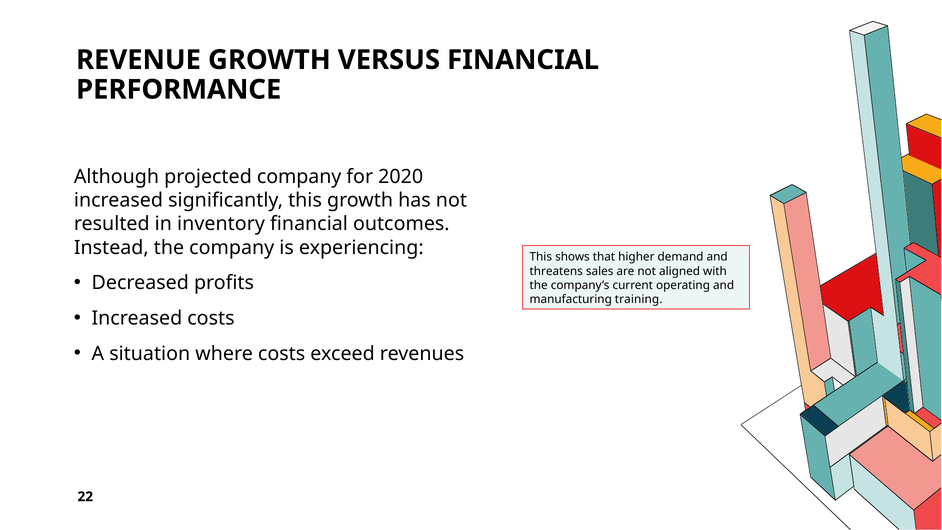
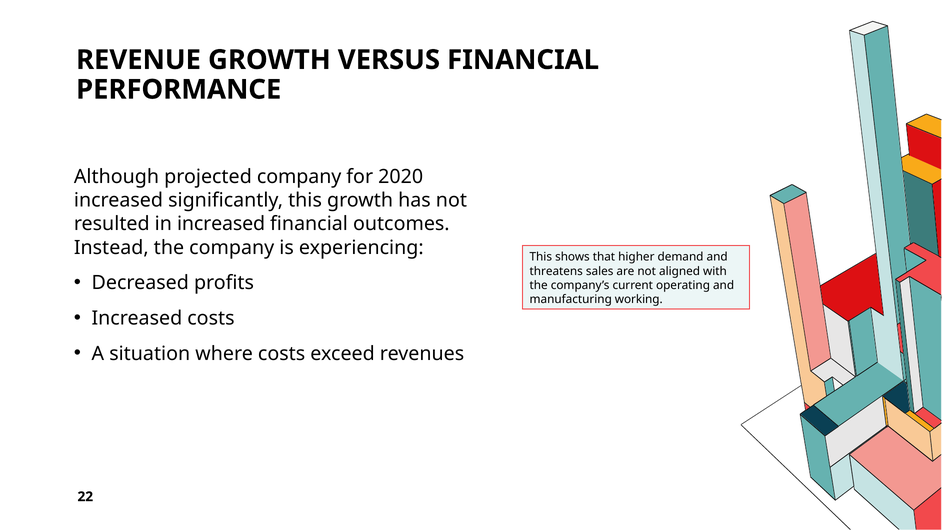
in inventory: inventory -> increased
training: training -> working
